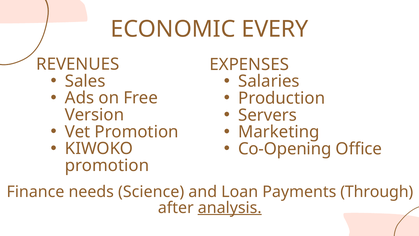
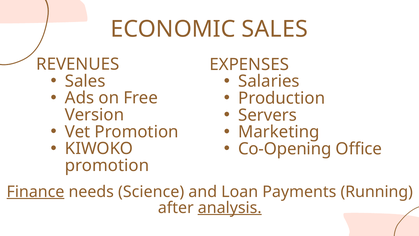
ECONOMIC EVERY: EVERY -> SALES
Finance underline: none -> present
Through: Through -> Running
